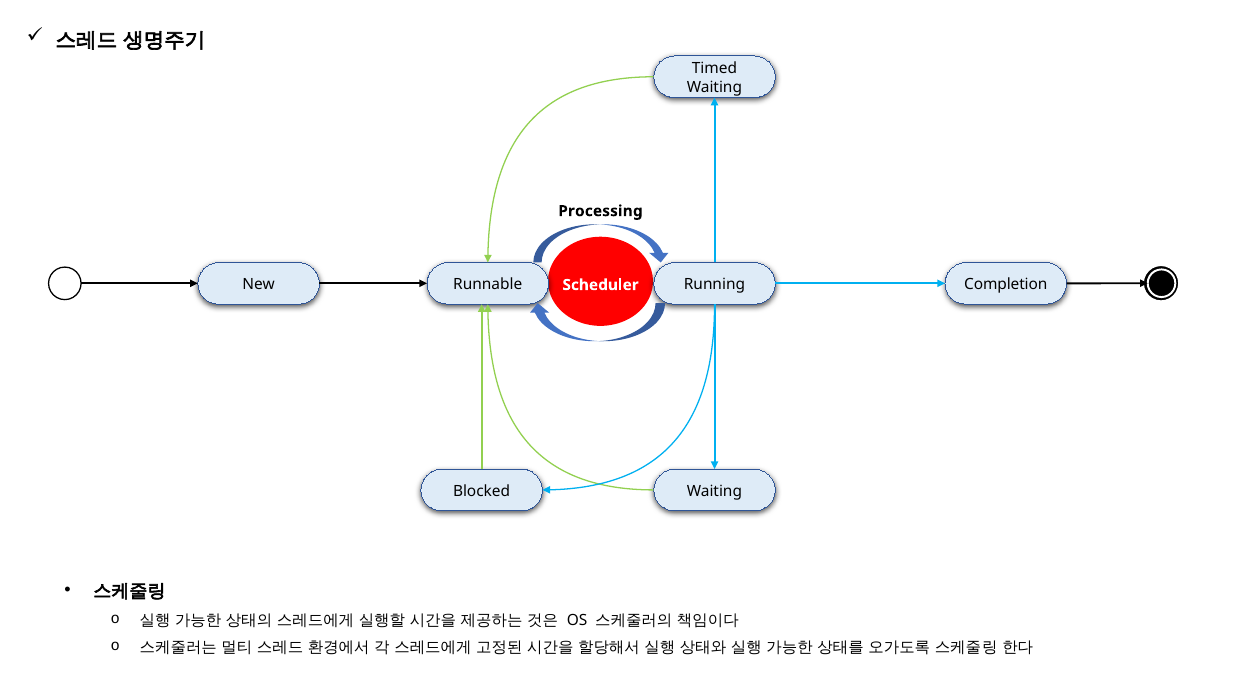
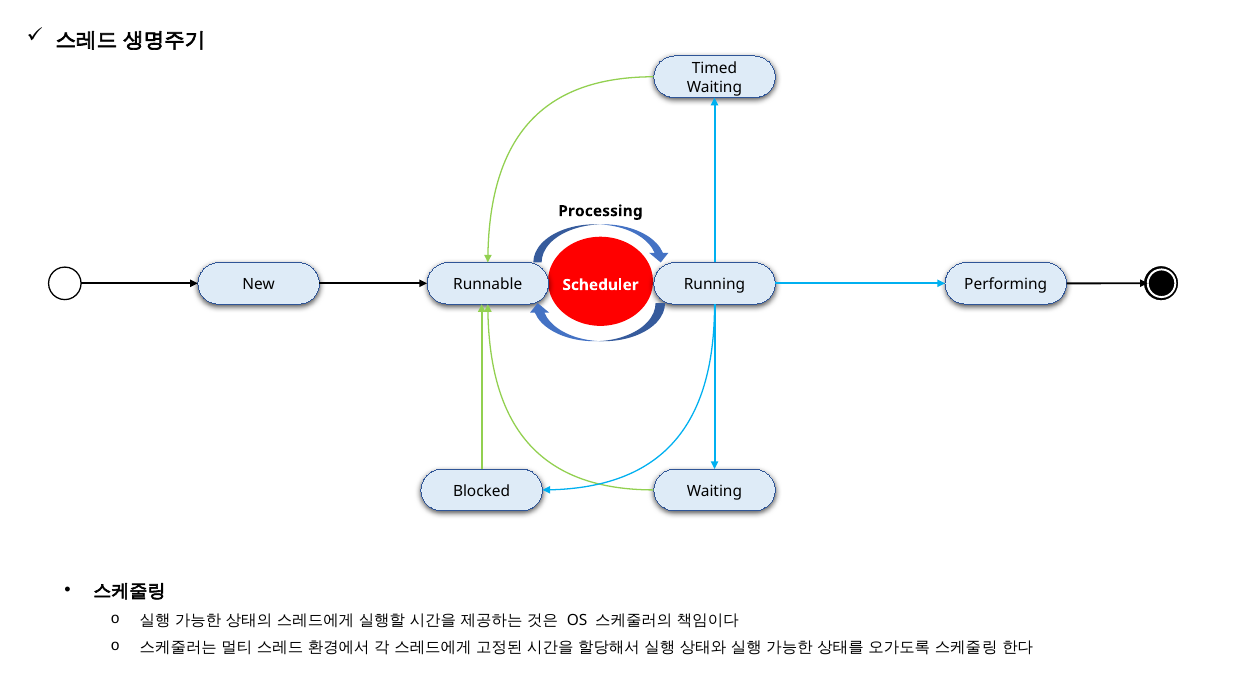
Completion: Completion -> Performing
